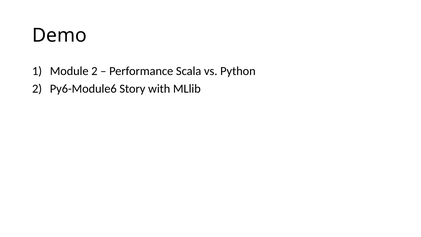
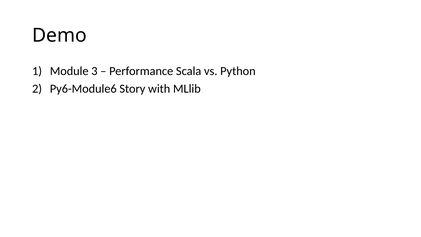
Module 2: 2 -> 3
